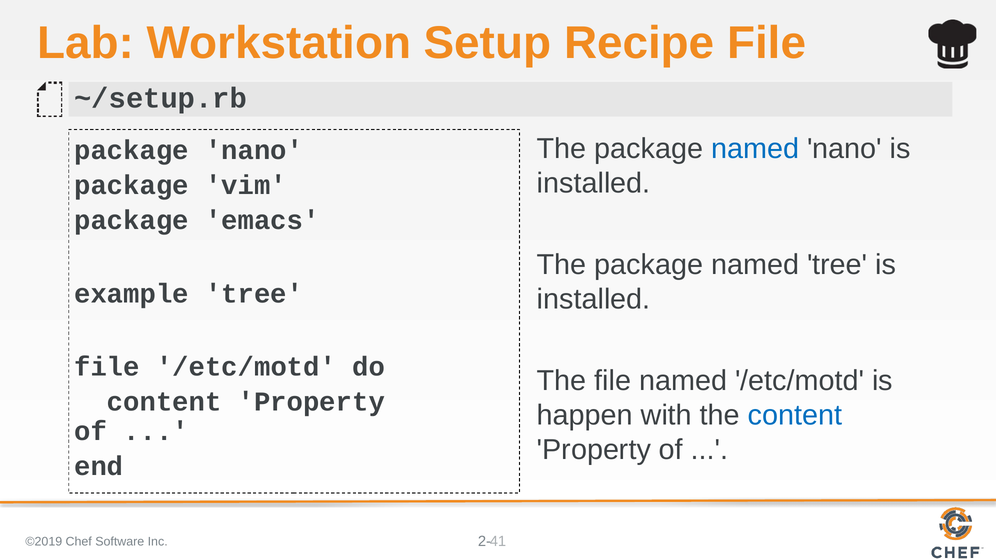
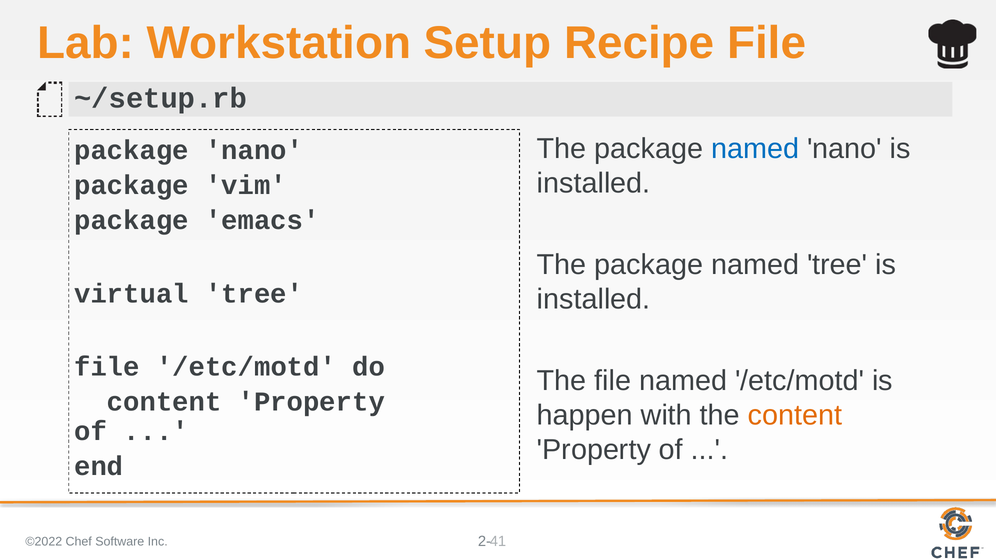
example: example -> virtual
content at (795, 415) colour: blue -> orange
©2019: ©2019 -> ©2022
